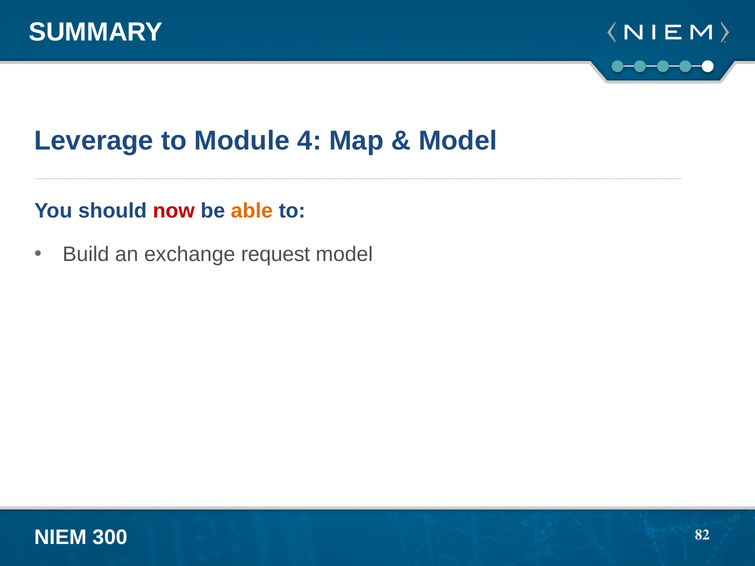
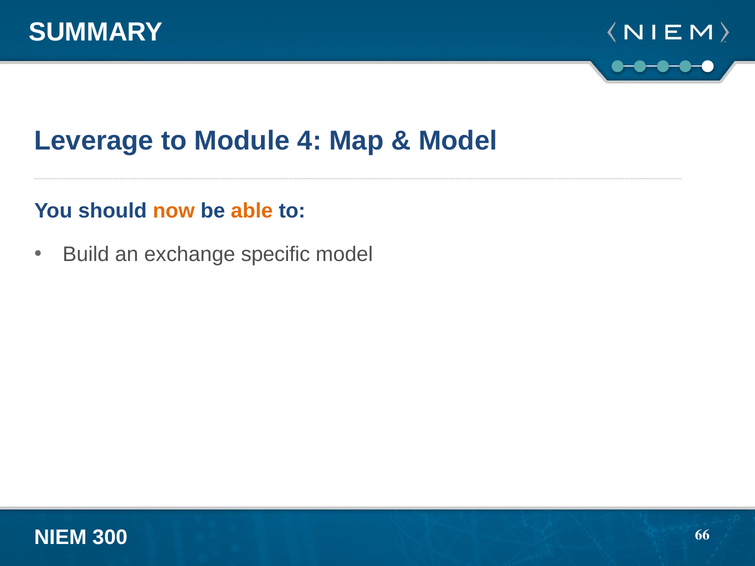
now colour: red -> orange
request: request -> specific
82: 82 -> 66
